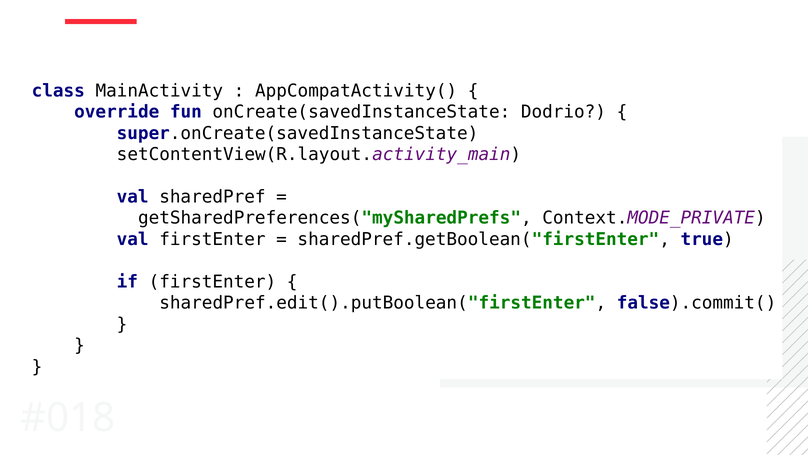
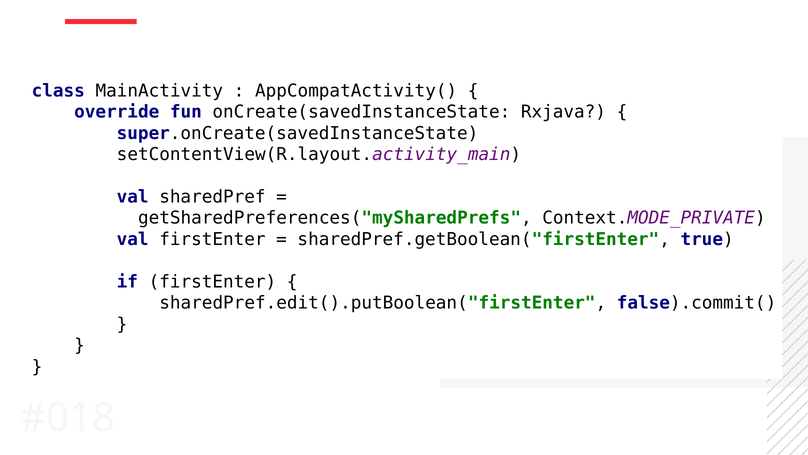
Dodrio: Dodrio -> Rxjava
